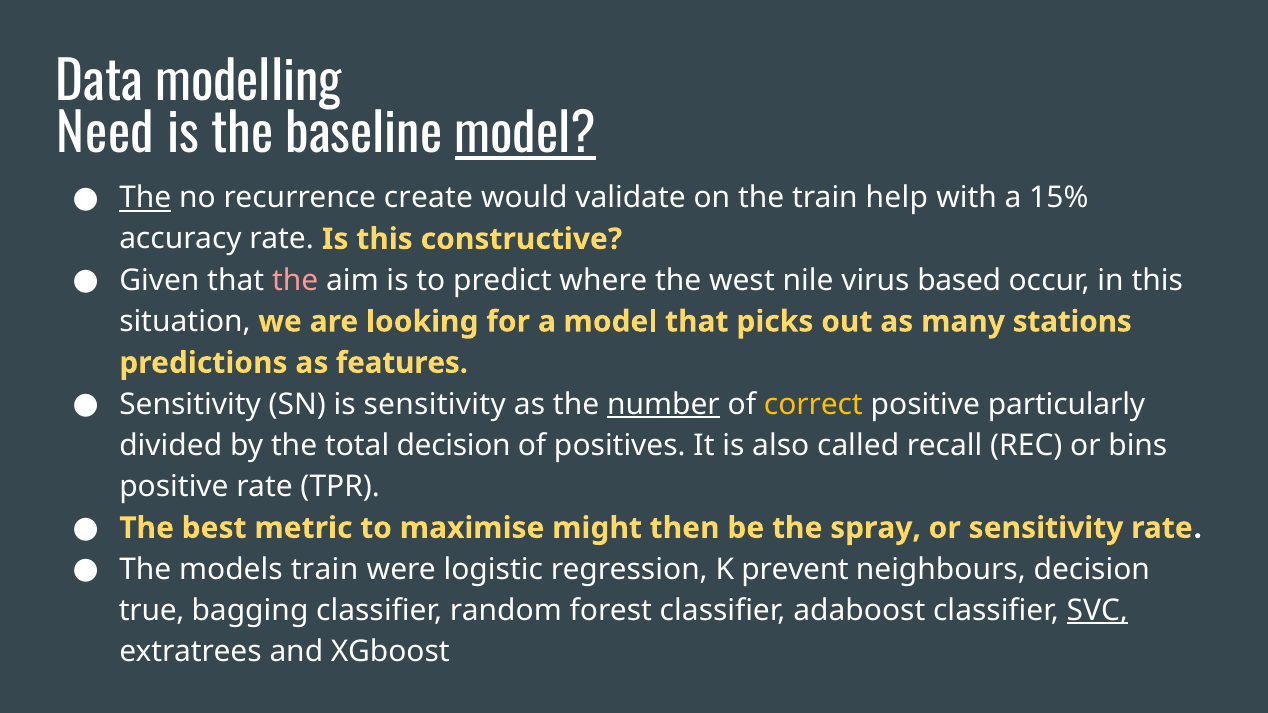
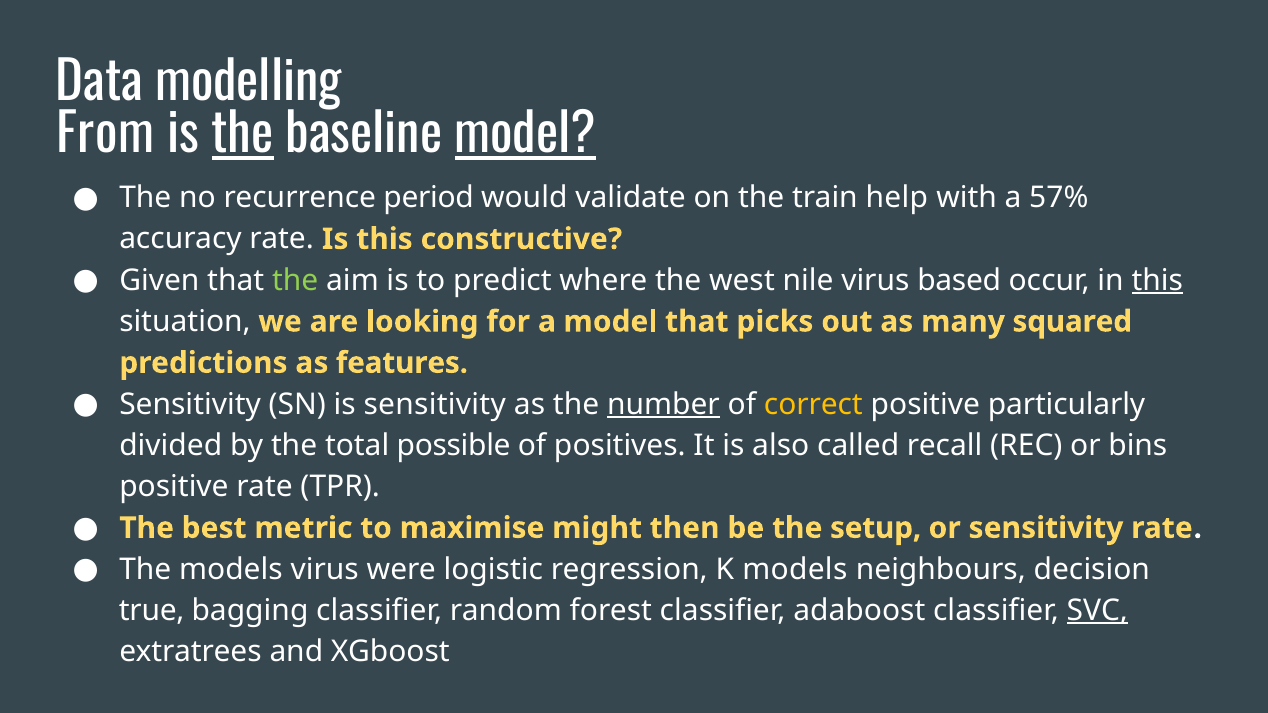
Need: Need -> From
the at (243, 135) underline: none -> present
The at (145, 198) underline: present -> none
create: create -> period
15%: 15% -> 57%
the at (295, 280) colour: pink -> light green
this at (1157, 280) underline: none -> present
stations: stations -> squared
total decision: decision -> possible
spray: spray -> setup
models train: train -> virus
K prevent: prevent -> models
